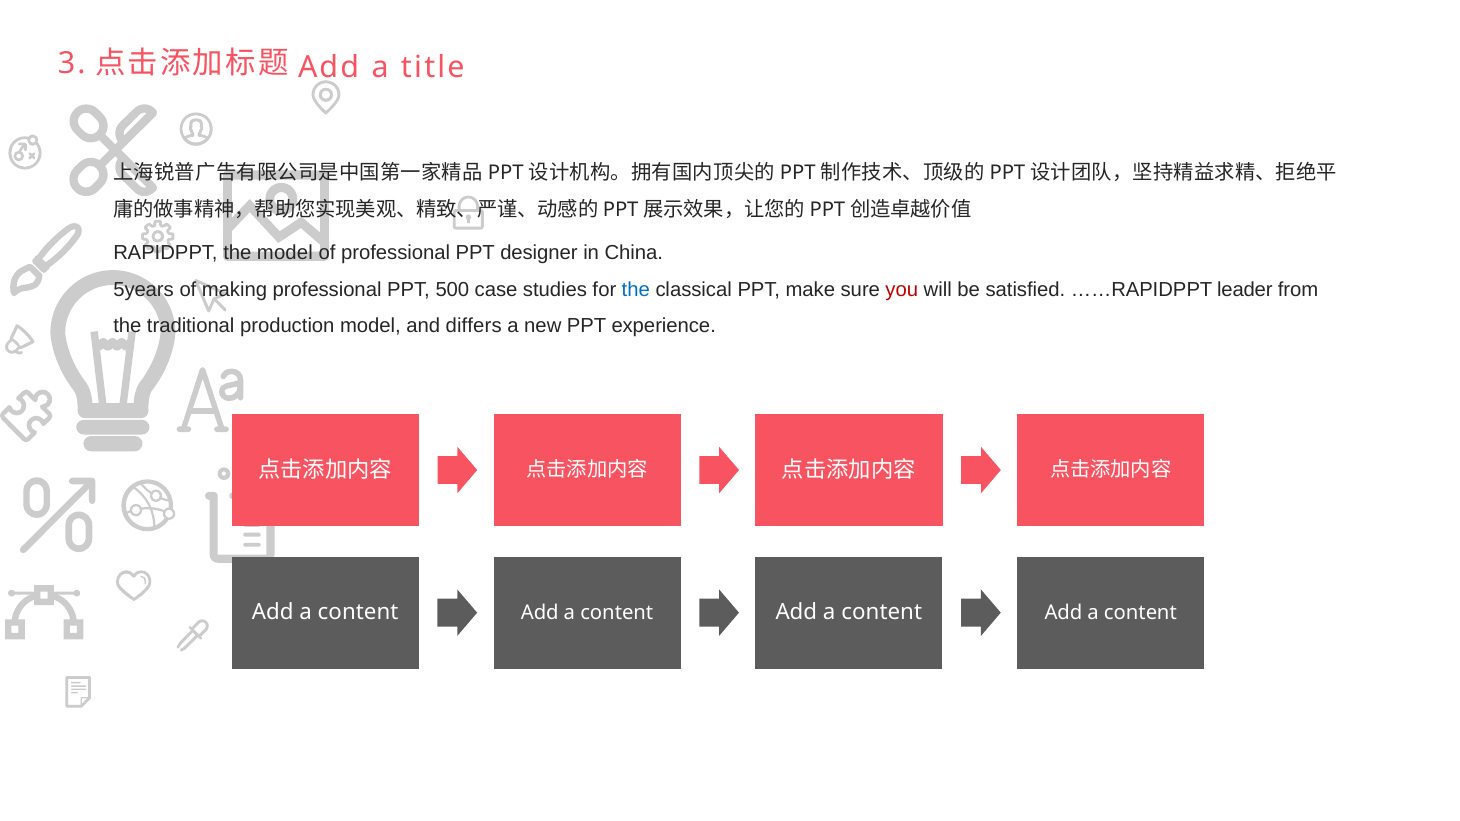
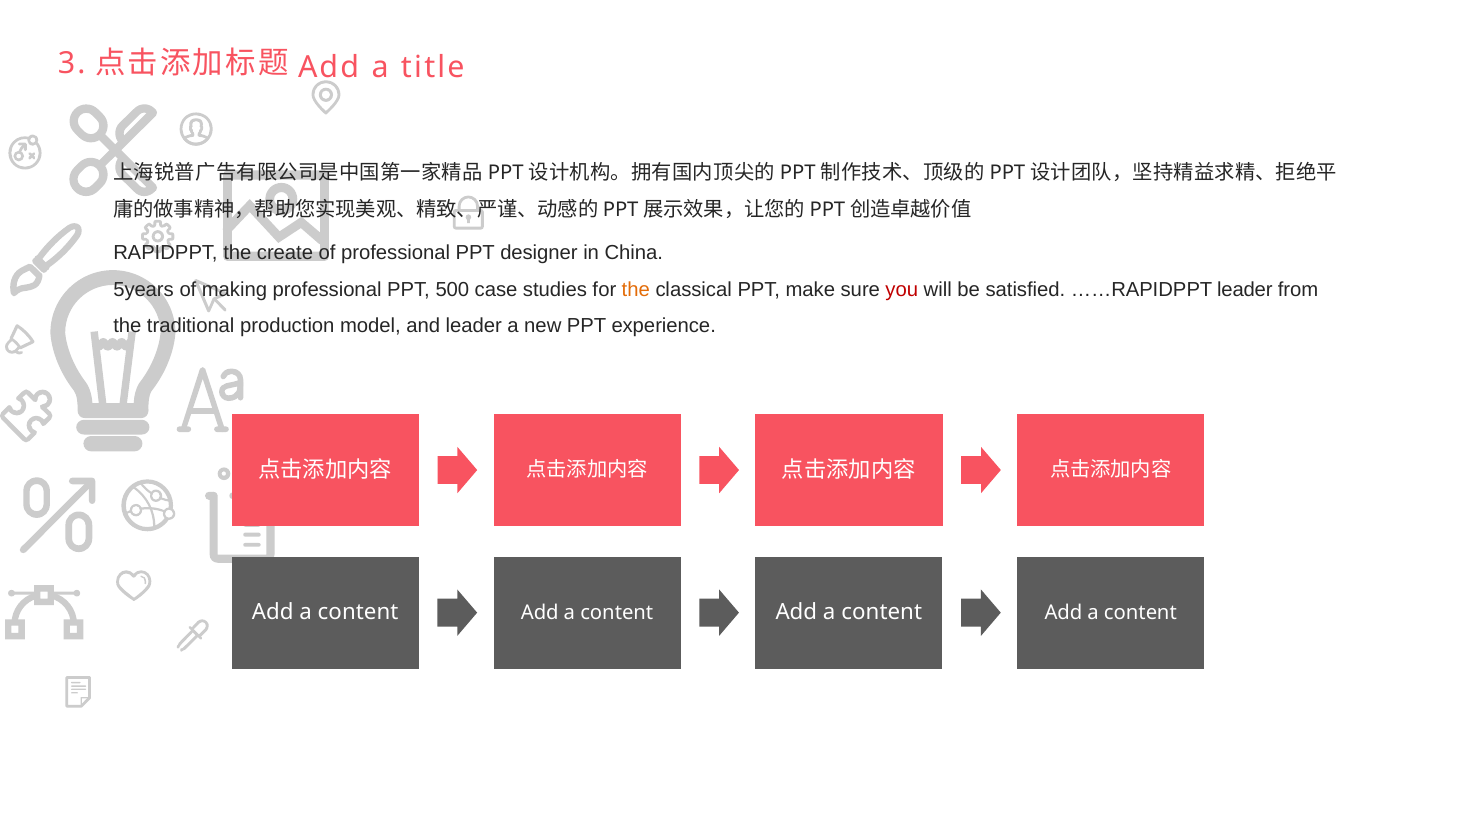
the model: model -> create
the at (636, 290) colour: blue -> orange
and differs: differs -> leader
